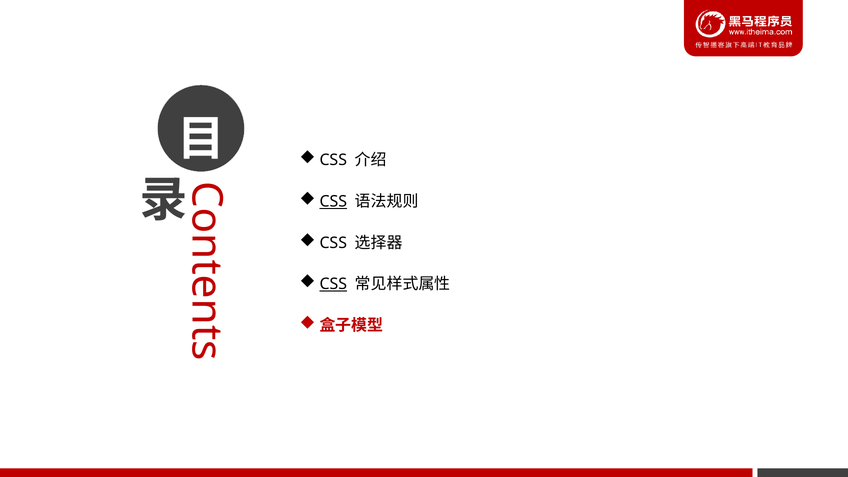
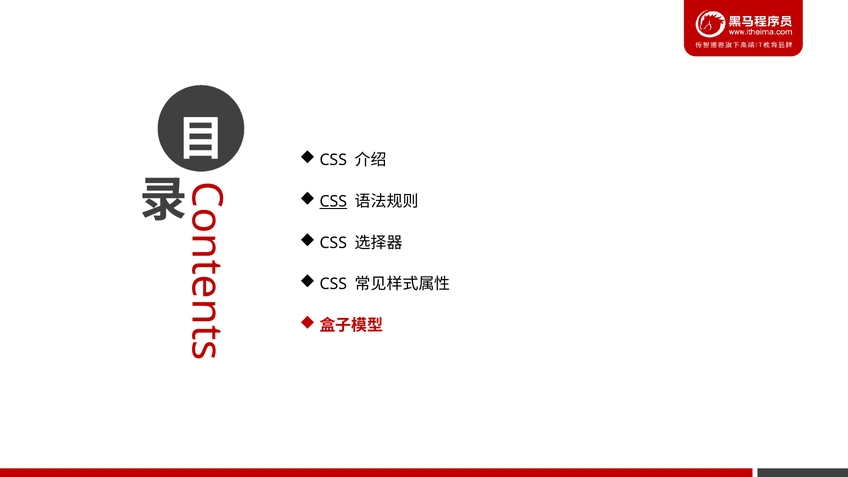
CSS at (333, 284) underline: present -> none
